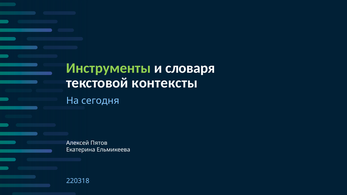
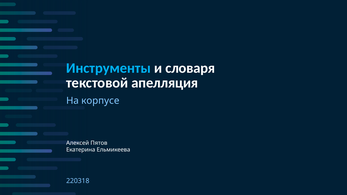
Инструменты colour: light green -> light blue
контексты: контексты -> апелляция
сегодня: сегодня -> корпусе
